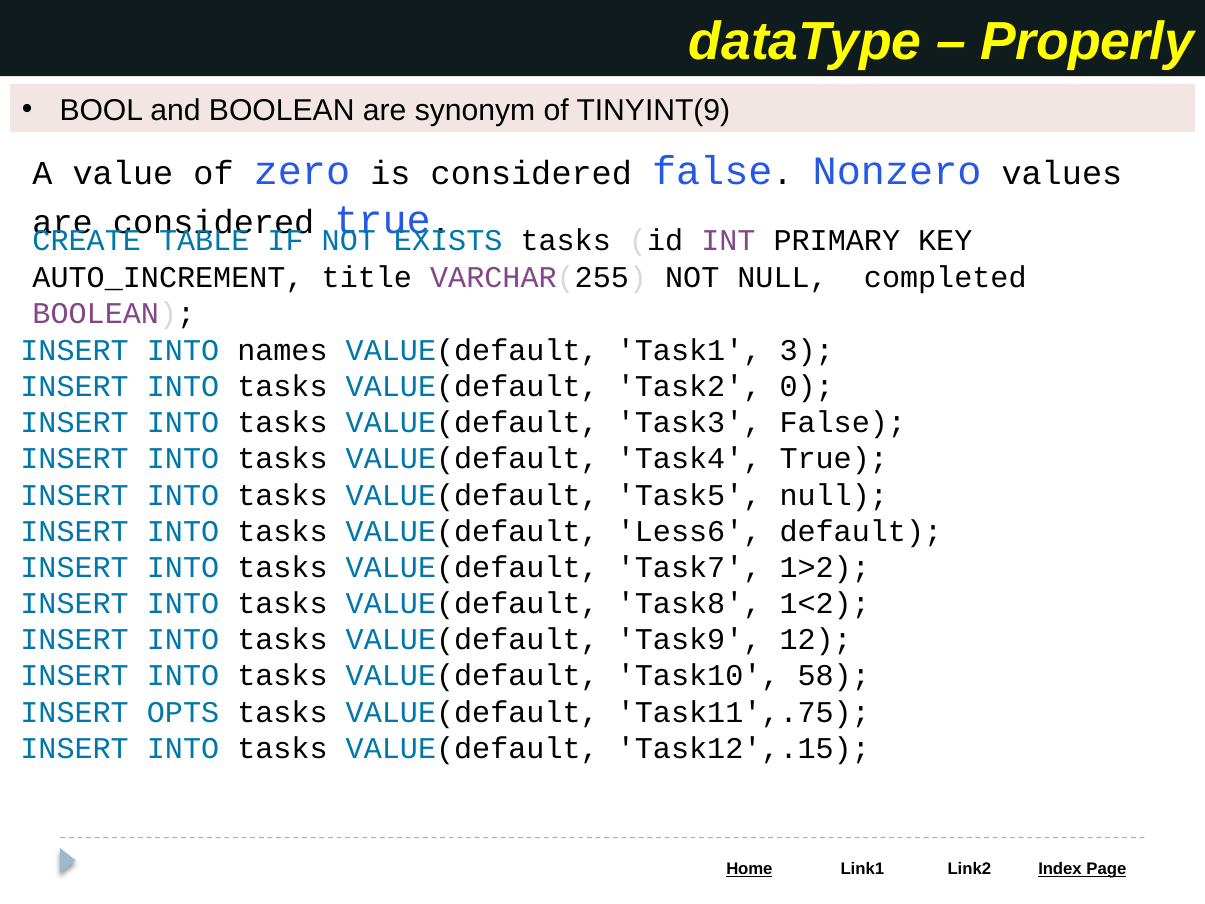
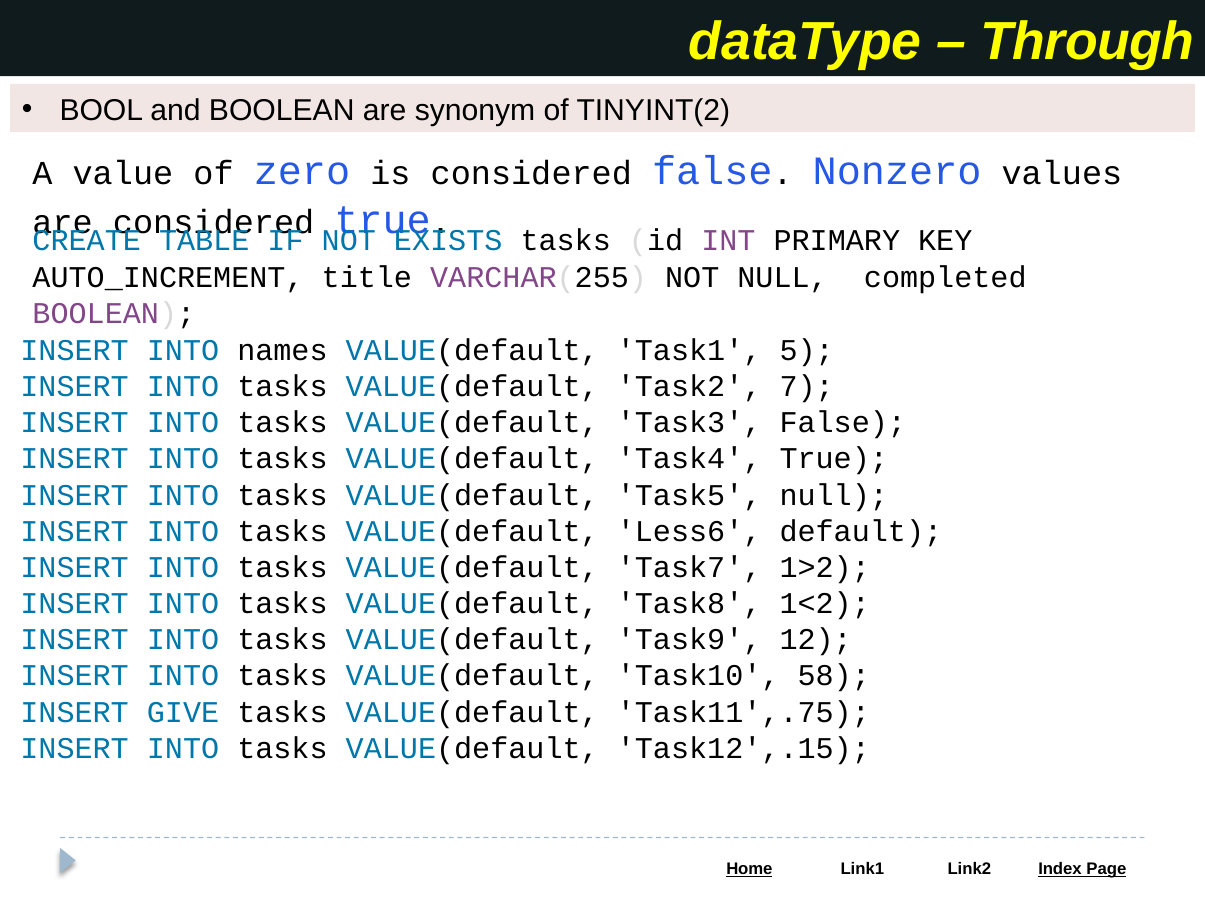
Properly: Properly -> Through
TINYINT(9: TINYINT(9 -> TINYINT(2
3: 3 -> 5
0: 0 -> 7
OPTS: OPTS -> GIVE
